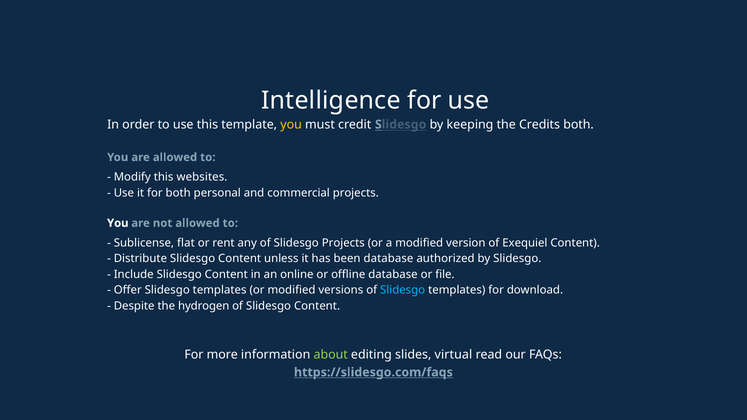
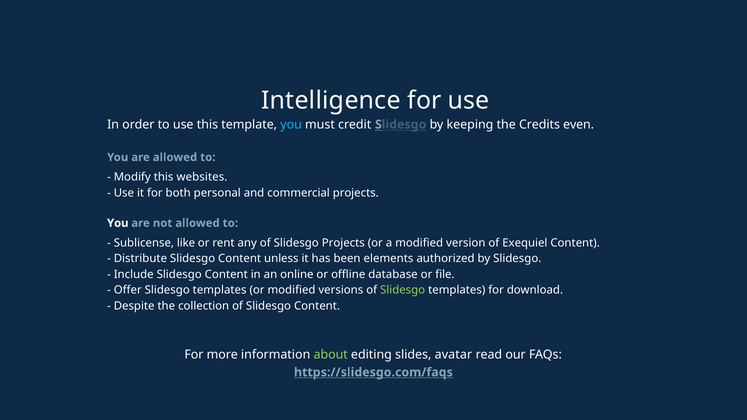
you at (291, 125) colour: yellow -> light blue
Credits both: both -> even
flat: flat -> like
been database: database -> elements
Slidesgo at (403, 290) colour: light blue -> light green
hydrogen: hydrogen -> collection
virtual: virtual -> avatar
